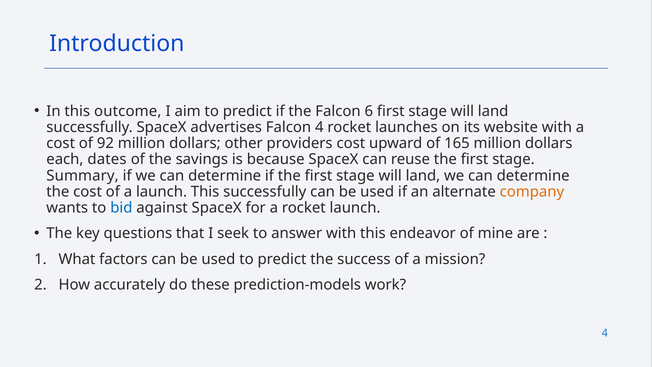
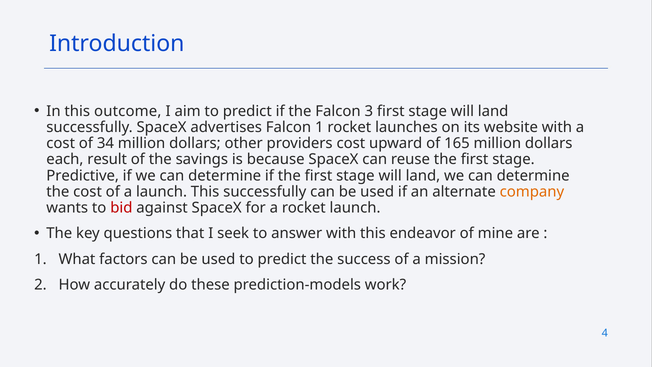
6: 6 -> 3
Falcon 4: 4 -> 1
92: 92 -> 34
dates: dates -> result
Summary: Summary -> Predictive
bid colour: blue -> red
